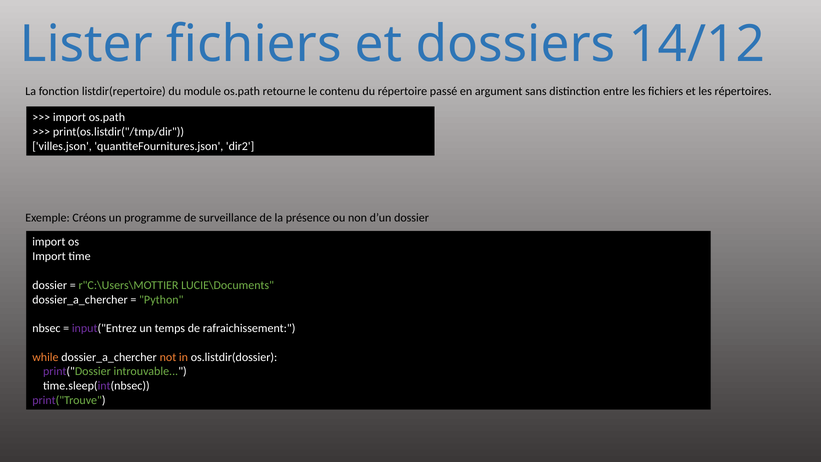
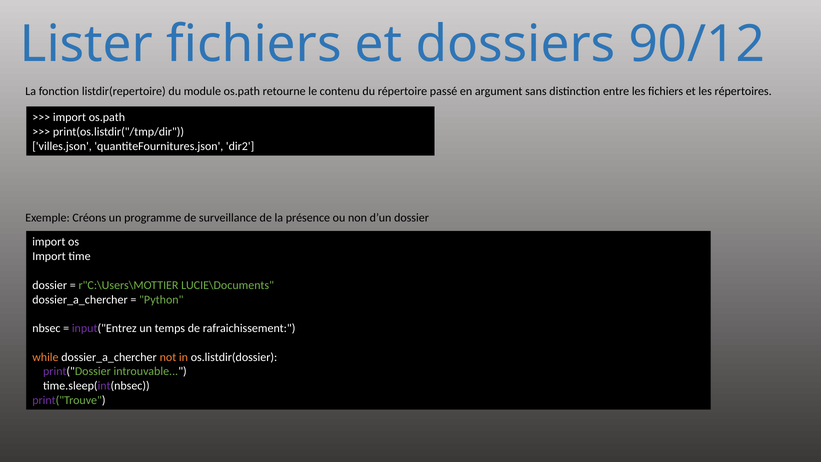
14/12: 14/12 -> 90/12
